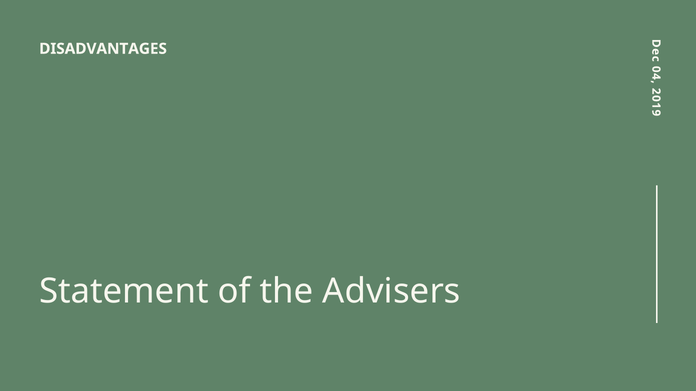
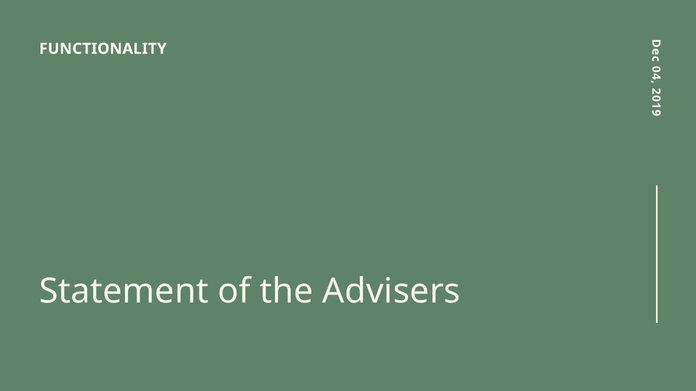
DISADVANTAGES: DISADVANTAGES -> FUNCTIONALITY
